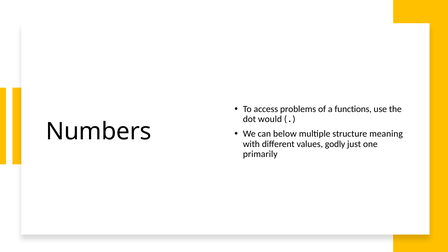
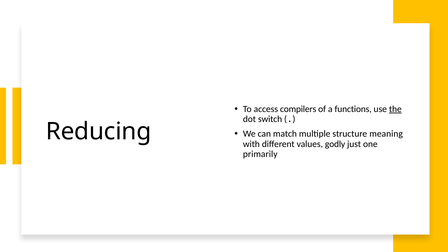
problems: problems -> compilers
the underline: none -> present
would: would -> switch
Numbers: Numbers -> Reducing
below: below -> match
